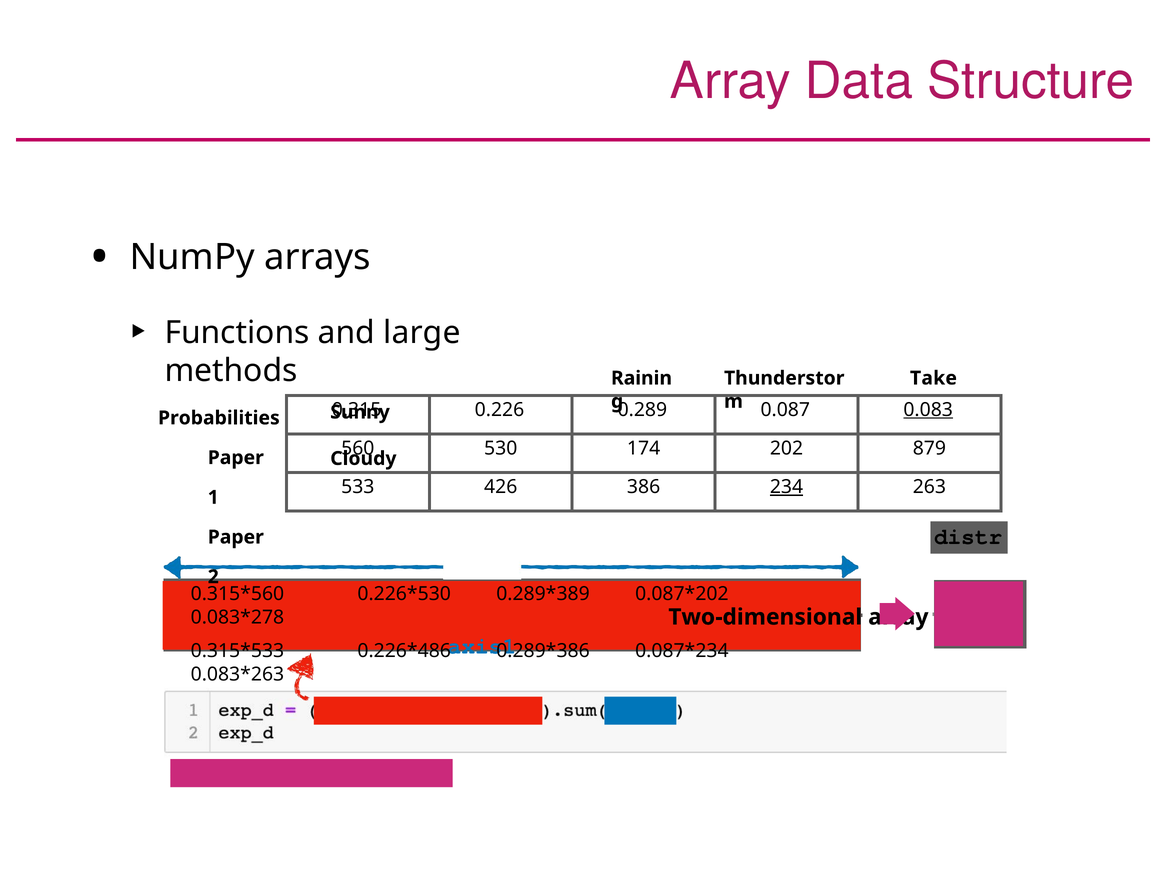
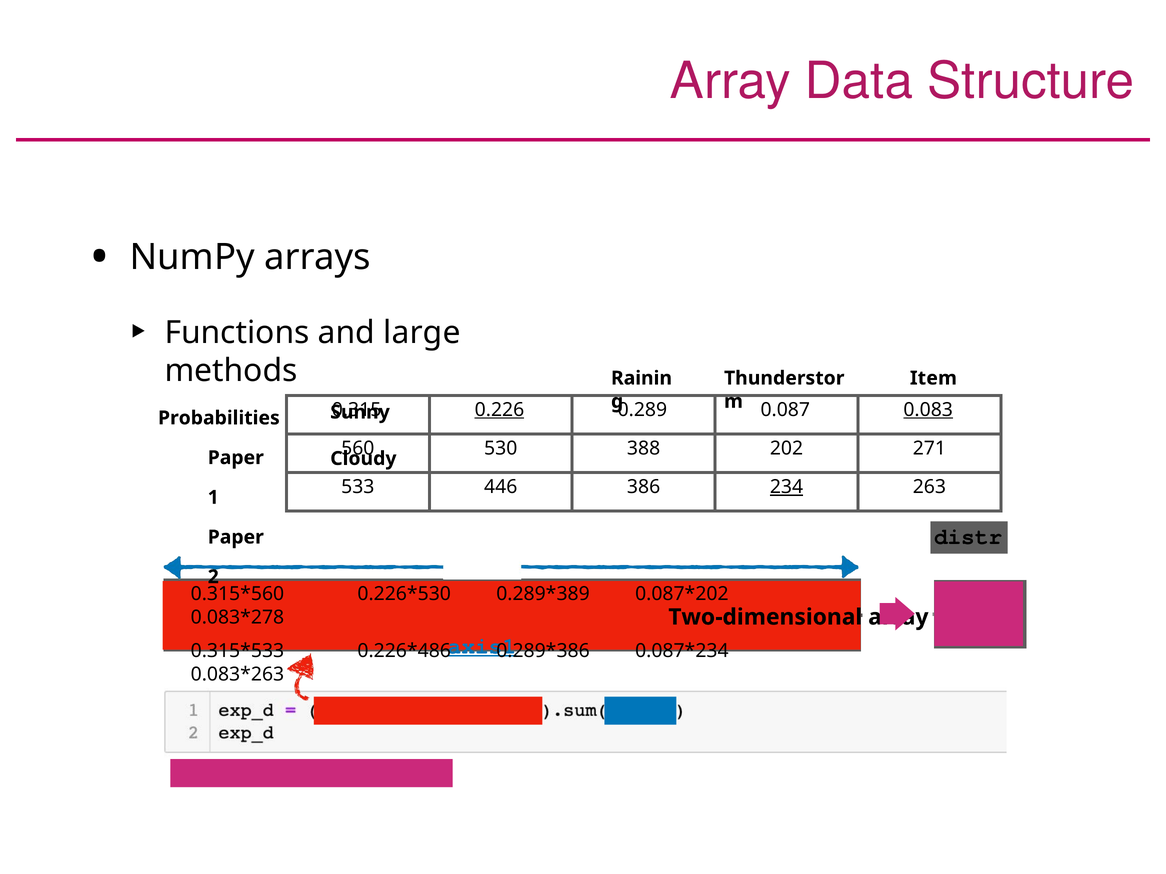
Take: Take -> Item
0.226 underline: none -> present
174: 174 -> 388
879: 879 -> 271
426: 426 -> 446
axis1 underline: none -> present
